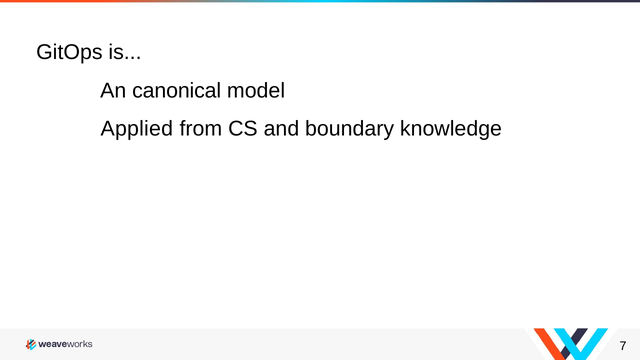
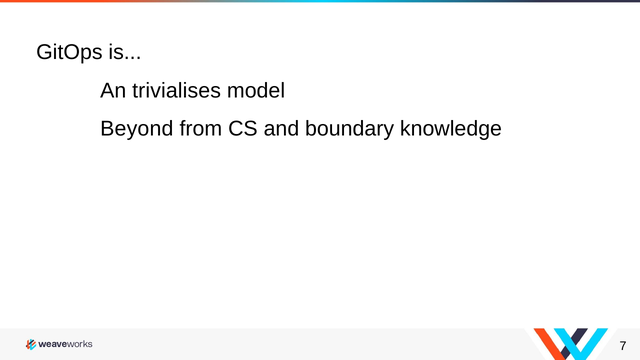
canonical: canonical -> trivialises
Applied: Applied -> Beyond
